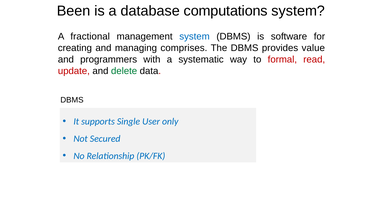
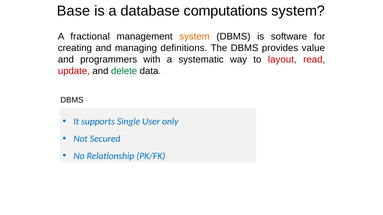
Been: Been -> Base
system at (195, 37) colour: blue -> orange
comprises: comprises -> definitions
formal: formal -> layout
